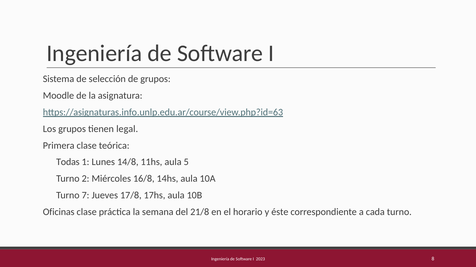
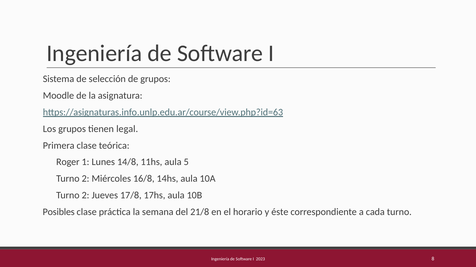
Todas: Todas -> Roger
7 at (86, 195): 7 -> 2
Oficinas: Oficinas -> Posibles
